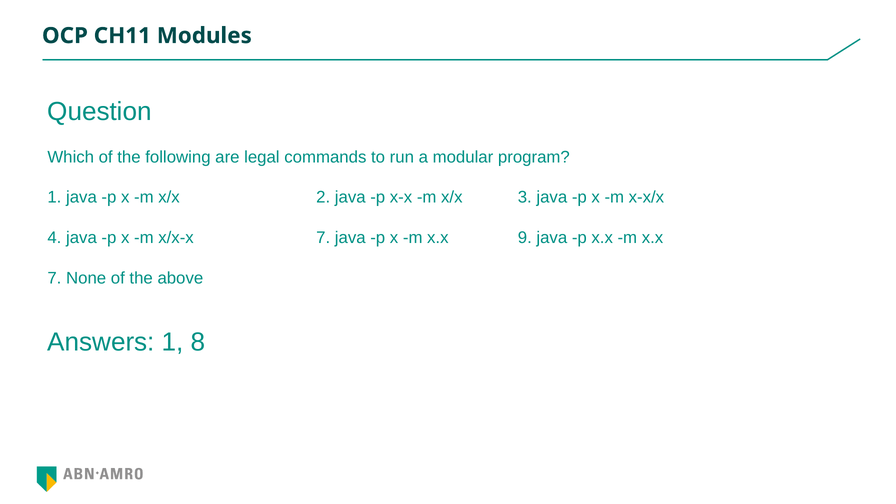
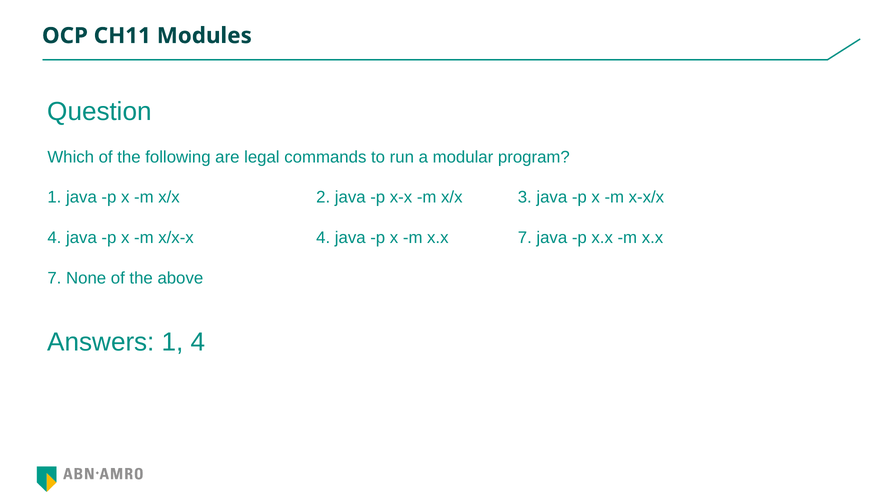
x/x-x 7: 7 -> 4
x m x.x 9: 9 -> 7
1 8: 8 -> 4
